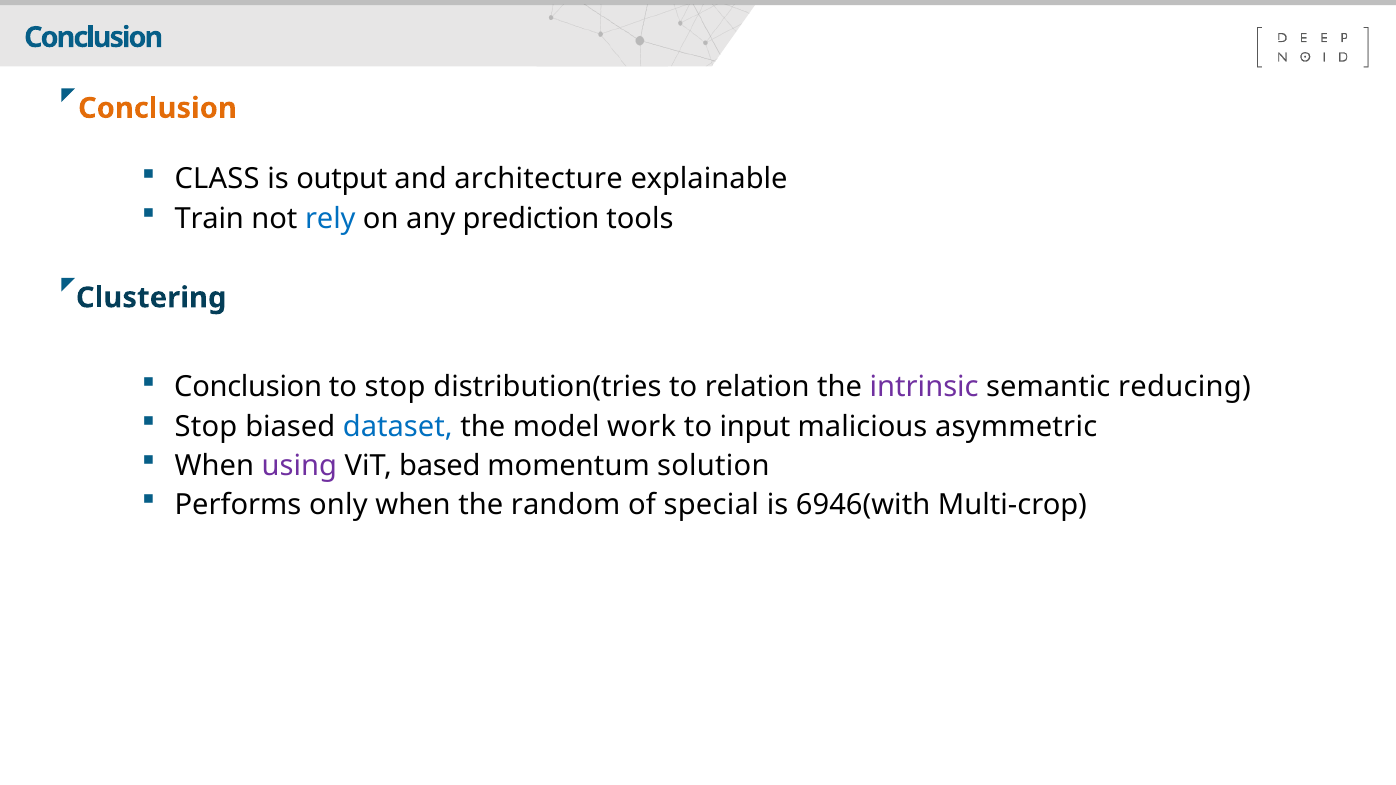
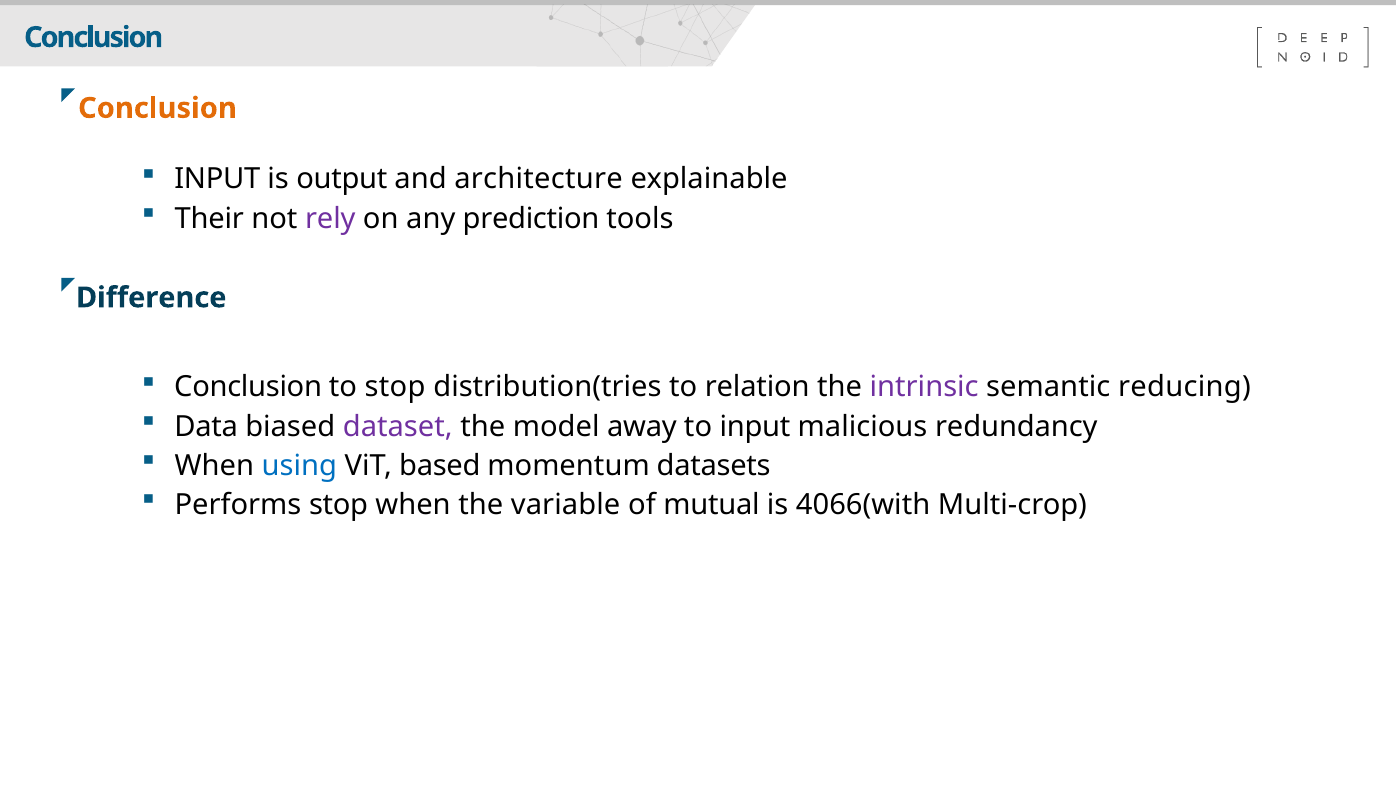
CLASS at (217, 179): CLASS -> INPUT
Train: Train -> Their
rely colour: blue -> purple
Clustering: Clustering -> Difference
Stop at (206, 427): Stop -> Data
dataset colour: blue -> purple
work: work -> away
asymmetric: asymmetric -> redundancy
using colour: purple -> blue
solution: solution -> datasets
Performs only: only -> stop
random: random -> variable
special: special -> mutual
6946(with: 6946(with -> 4066(with
